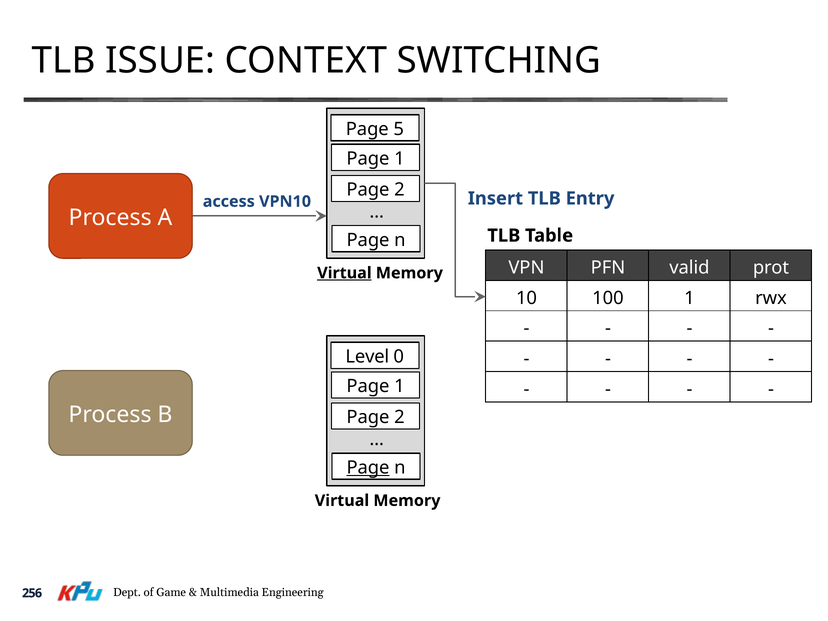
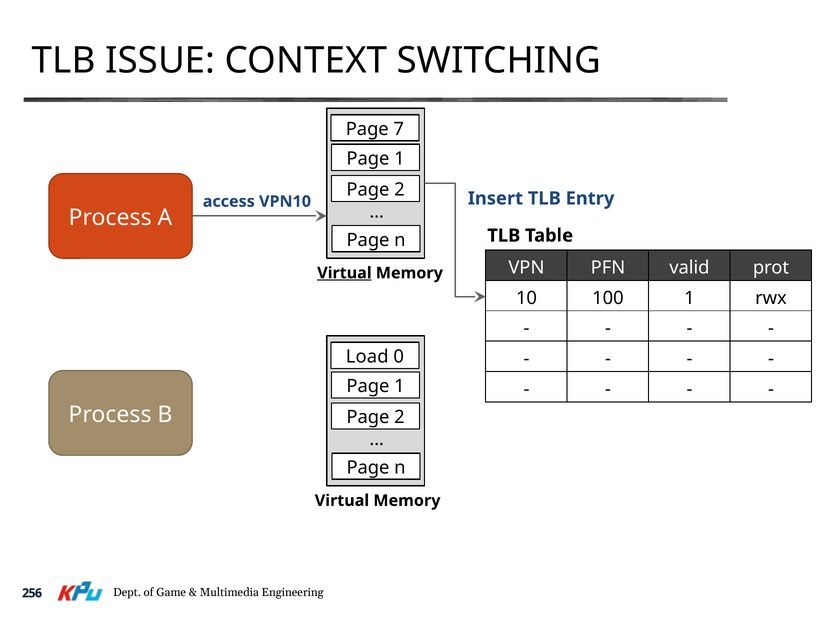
5: 5 -> 7
Level: Level -> Load
Page at (368, 468) underline: present -> none
